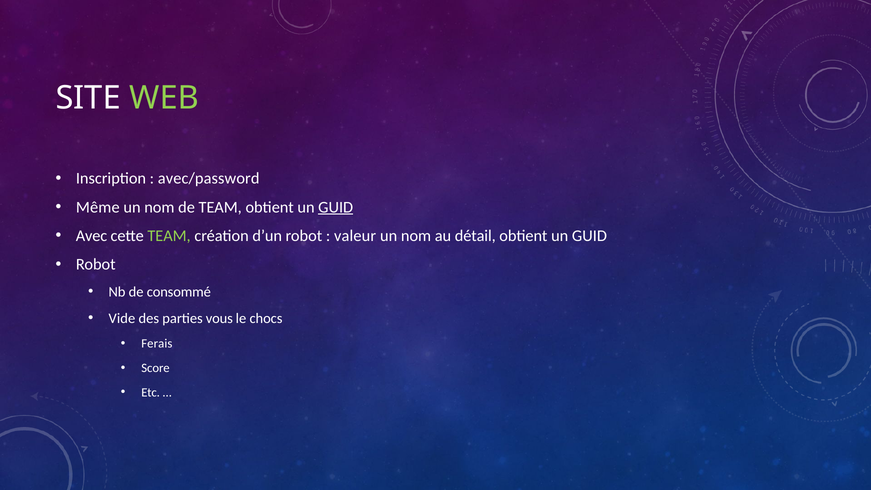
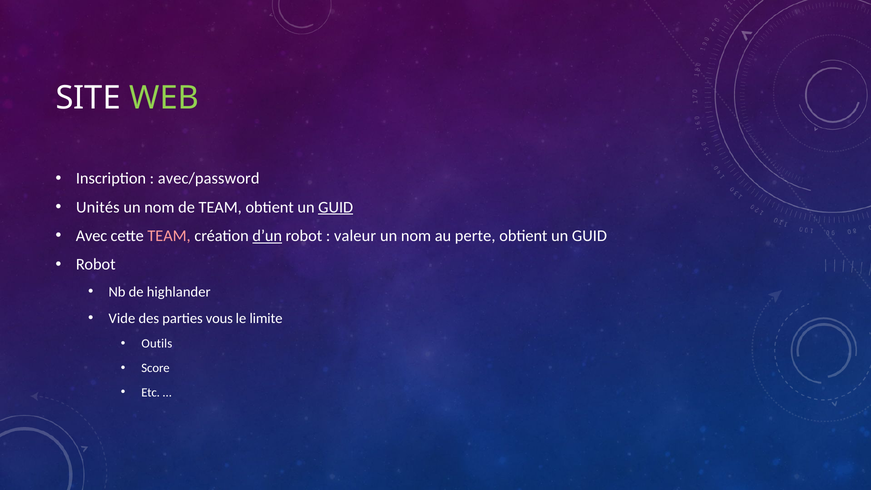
Même: Même -> Unités
TEAM at (169, 236) colour: light green -> pink
d’un underline: none -> present
détail: détail -> perte
consommé: consommé -> highlander
chocs: chocs -> limite
Ferais: Ferais -> Outils
